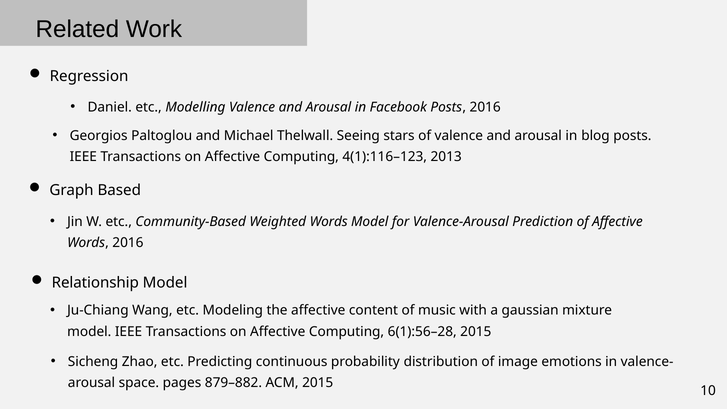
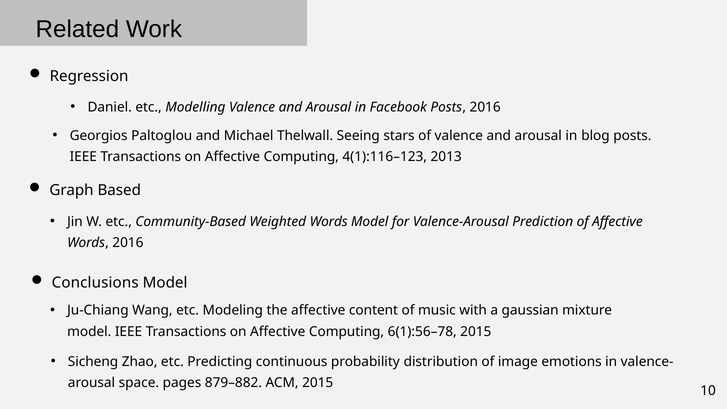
Relationship: Relationship -> Conclusions
6(1):56–28: 6(1):56–28 -> 6(1):56–78
